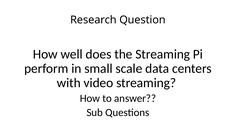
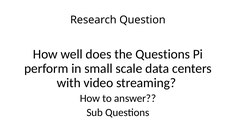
the Streaming: Streaming -> Questions
